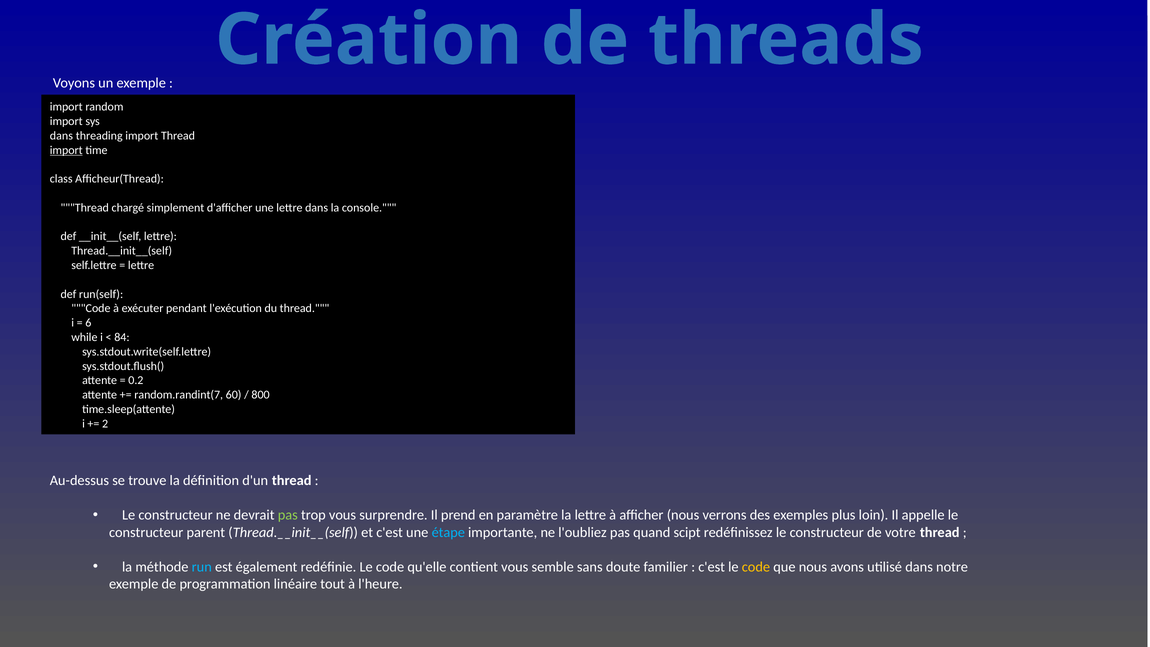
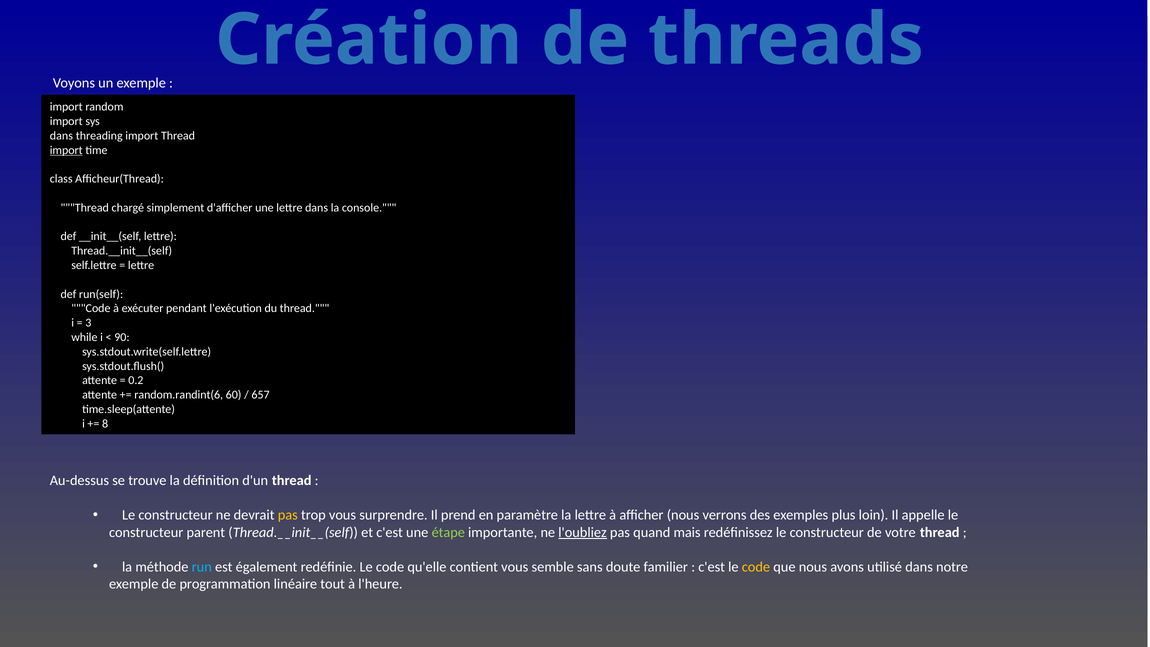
6: 6 -> 3
84: 84 -> 90
random.randint(7: random.randint(7 -> random.randint(6
800: 800 -> 657
2: 2 -> 8
pas at (288, 515) colour: light green -> yellow
étape colour: light blue -> light green
l'oubliez underline: none -> present
scipt: scipt -> mais
